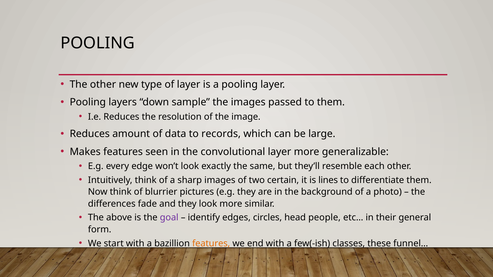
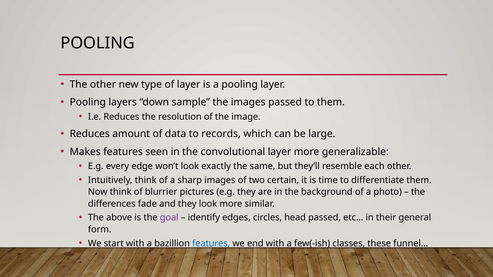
lines: lines -> time
head people: people -> passed
features at (211, 244) colour: orange -> blue
